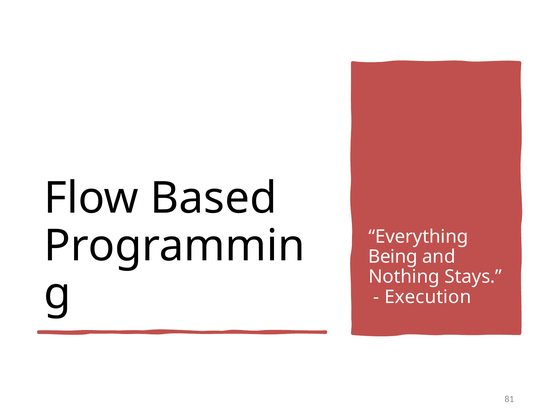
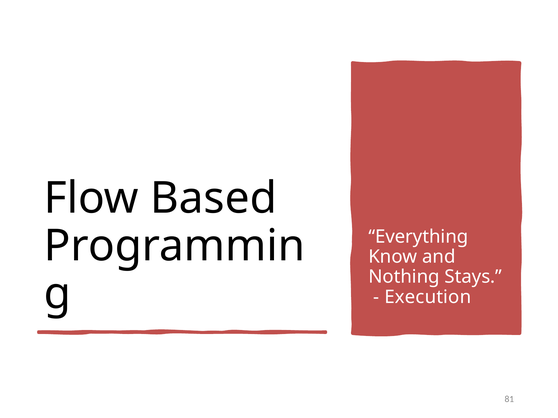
Being: Being -> Know
